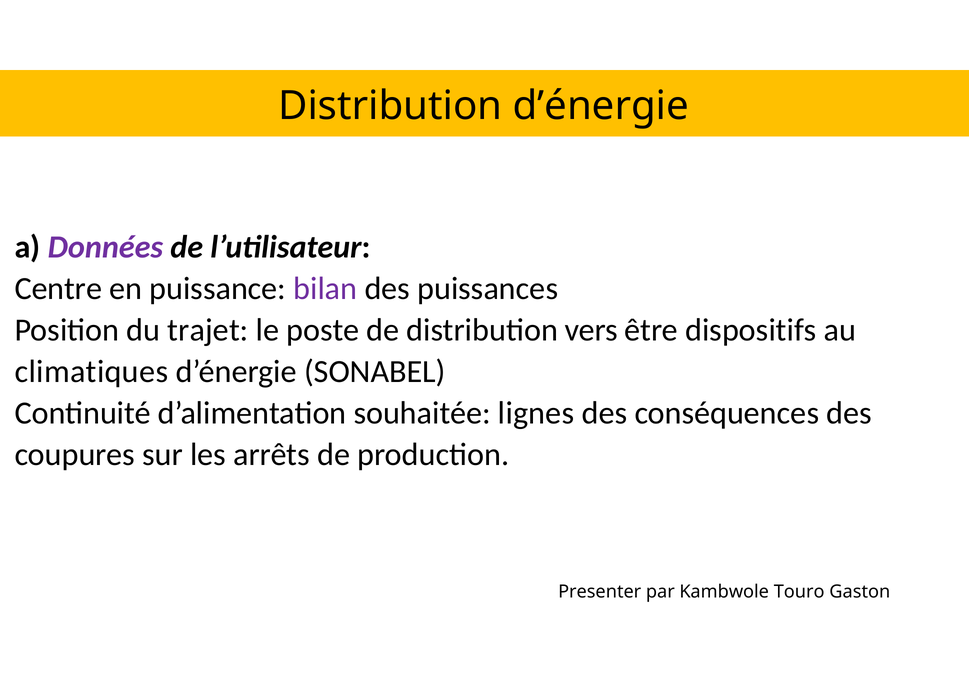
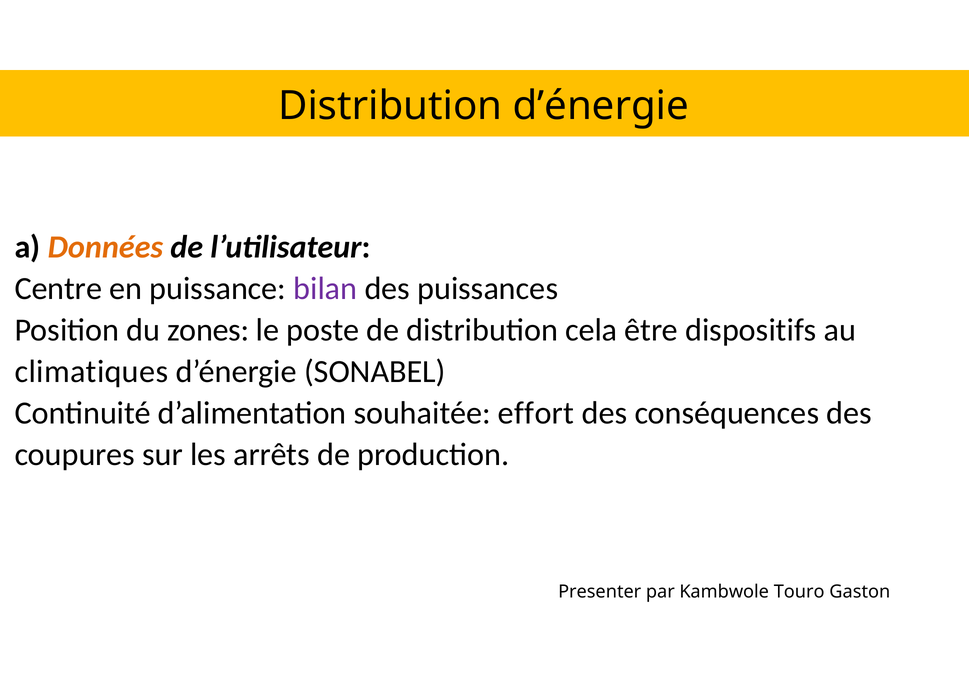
Données colour: purple -> orange
trajet: trajet -> zones
vers: vers -> cela
lignes: lignes -> effort
